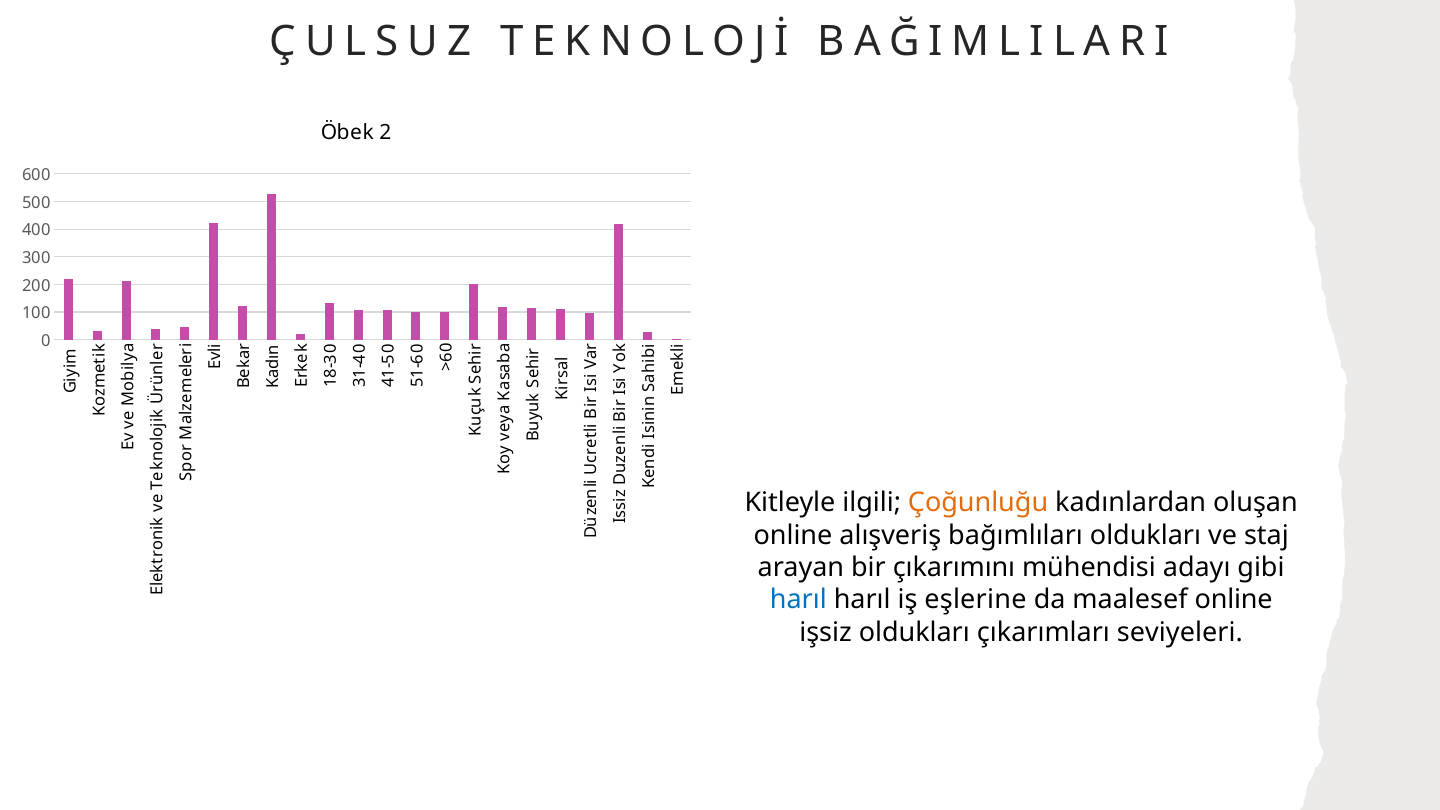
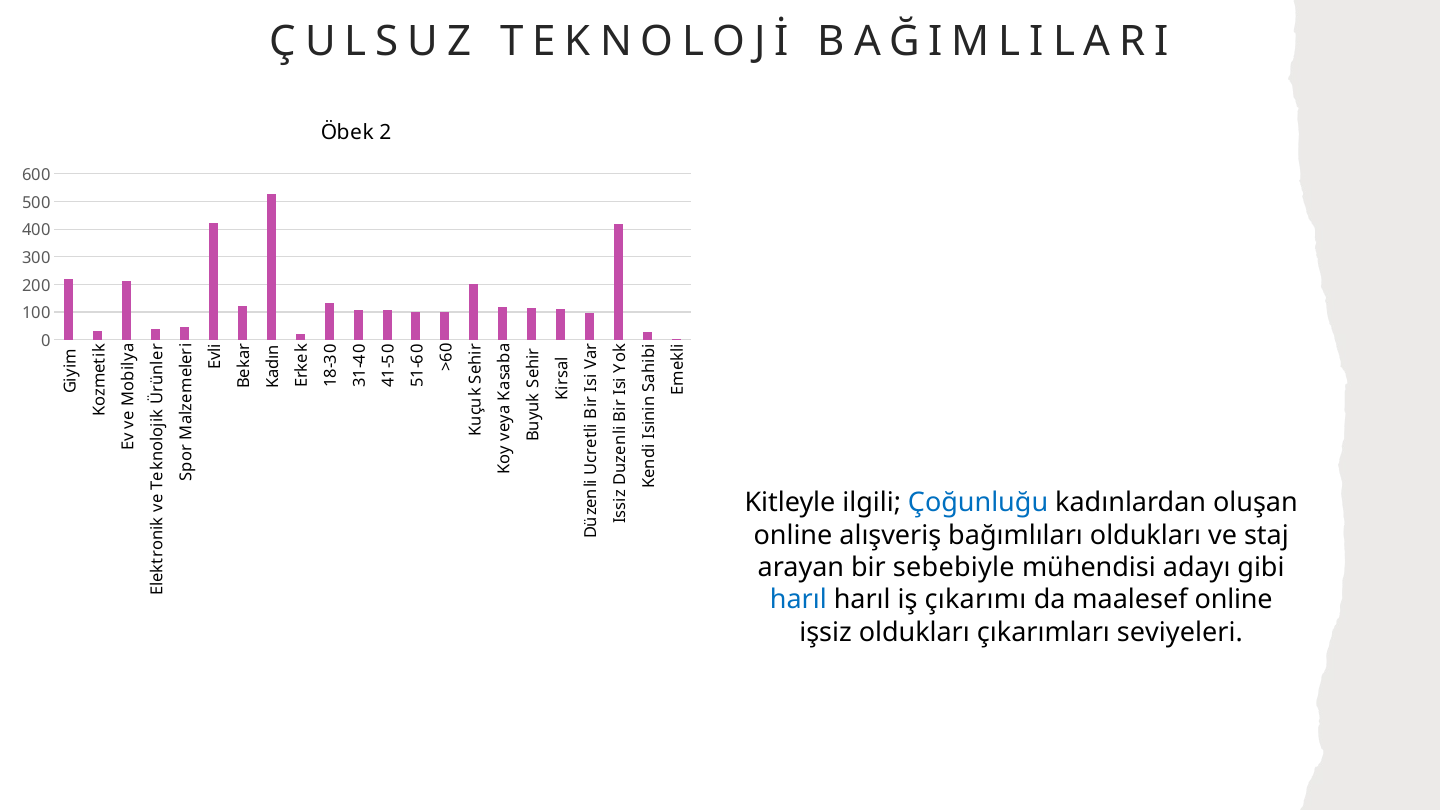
Çoğunluğu colour: orange -> blue
çıkarımını: çıkarımını -> sebebiyle
eşlerine: eşlerine -> çıkarımı
